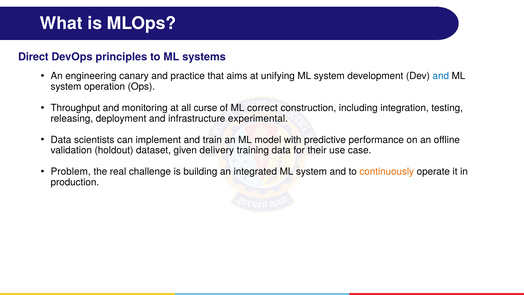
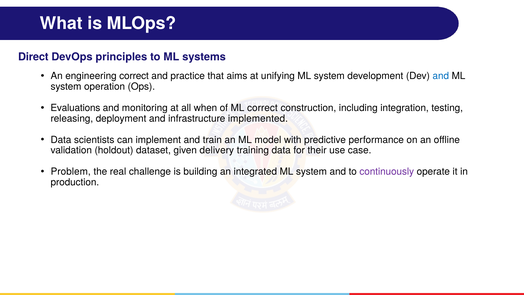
engineering canary: canary -> correct
Throughput: Throughput -> Evaluations
curse: curse -> when
experimental: experimental -> implemented
continuously colour: orange -> purple
